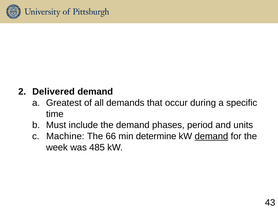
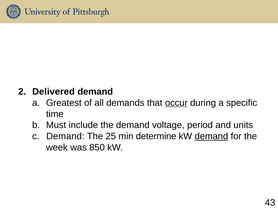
occur underline: none -> present
phases: phases -> voltage
Machine at (65, 136): Machine -> Demand
66: 66 -> 25
485: 485 -> 850
